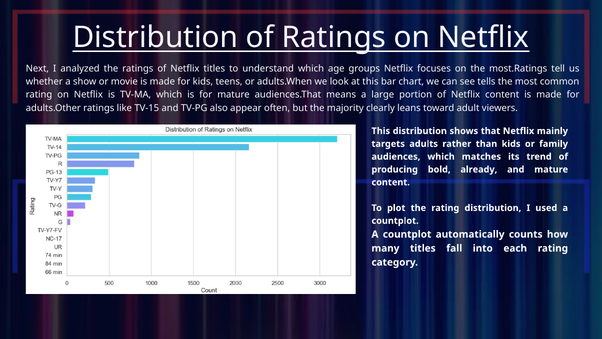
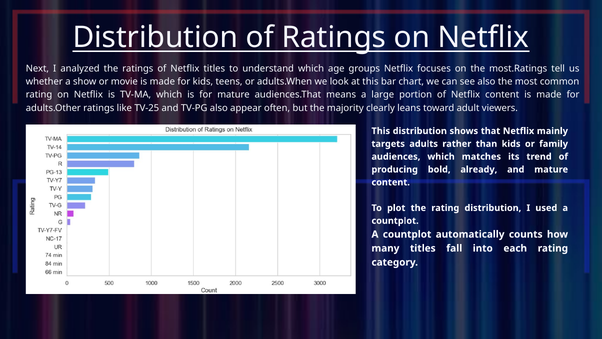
see tells: tells -> also
TV-15: TV-15 -> TV-25
